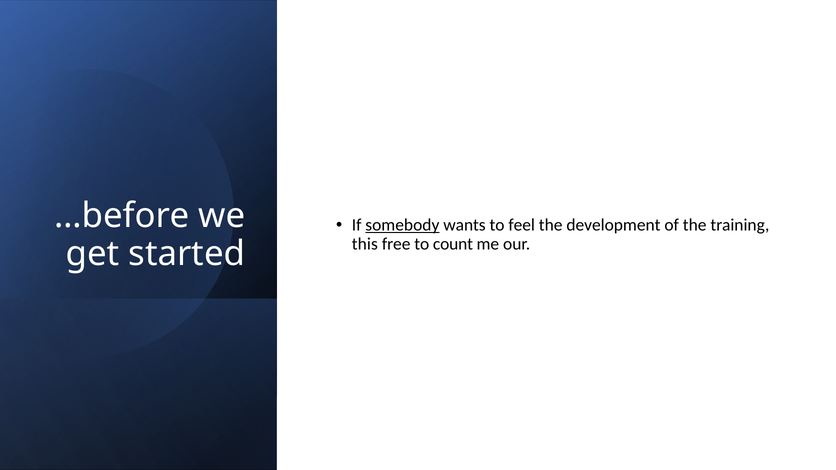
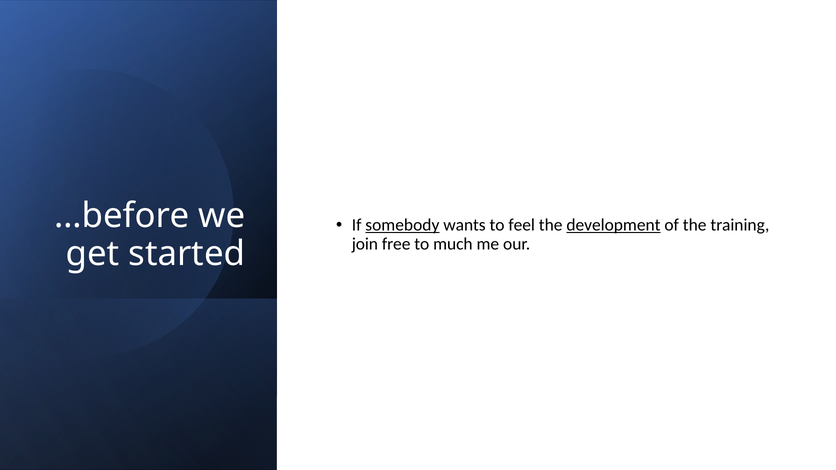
development underline: none -> present
this: this -> join
count: count -> much
